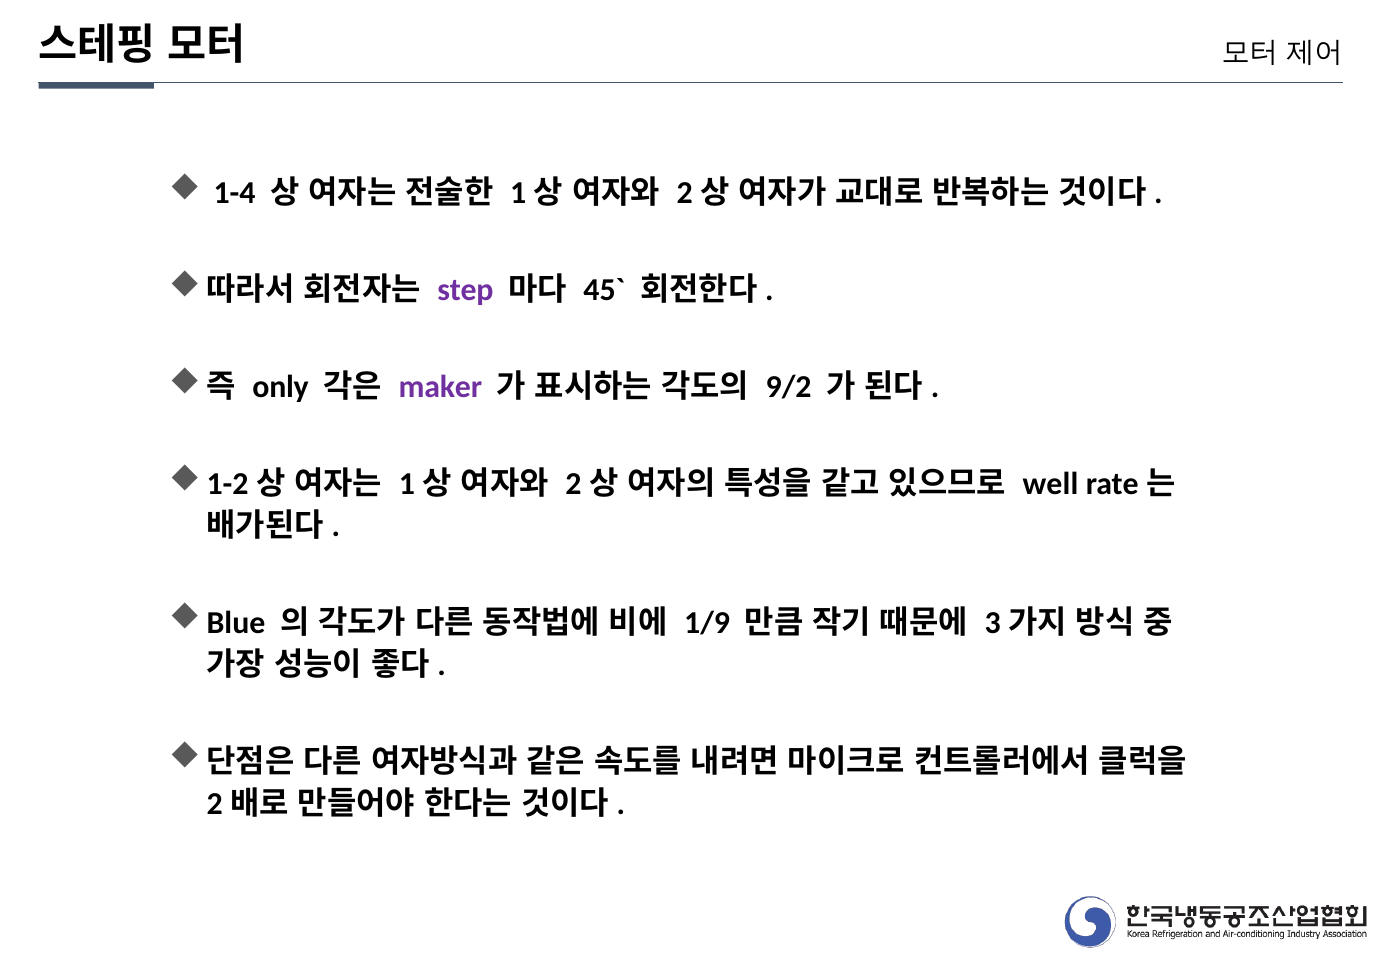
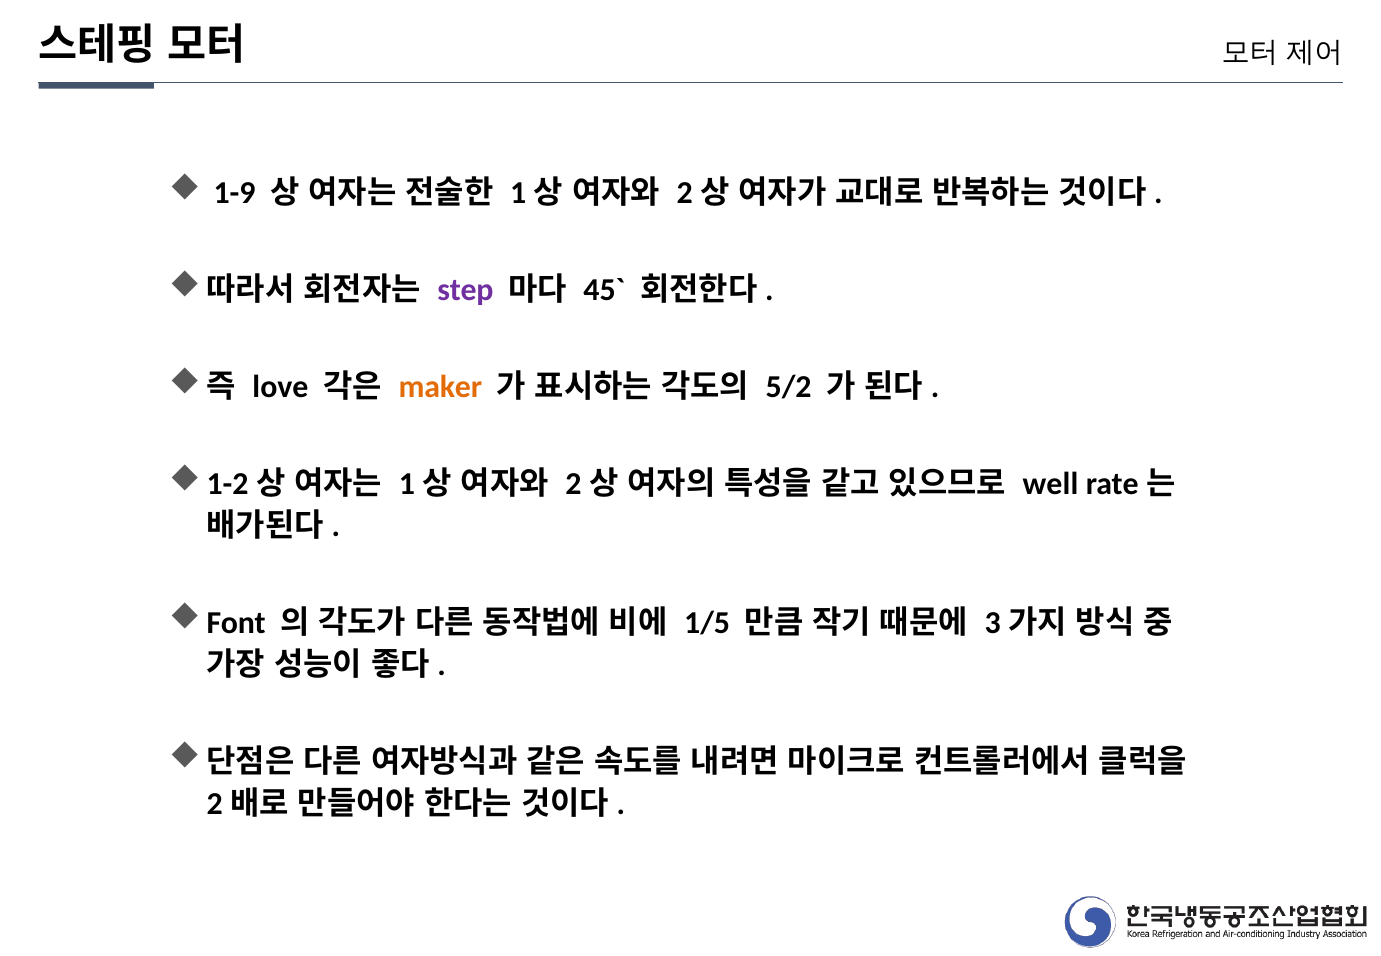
1-4: 1-4 -> 1-9
only: only -> love
maker colour: purple -> orange
9/2: 9/2 -> 5/2
Blue: Blue -> Font
1/9: 1/9 -> 1/5
